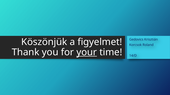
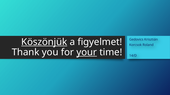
Köszönjük underline: none -> present
